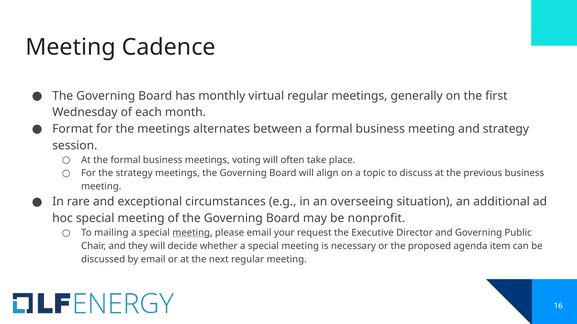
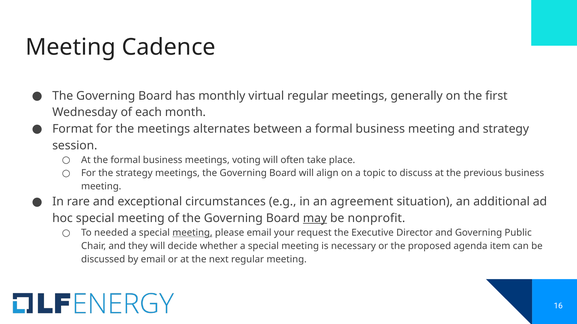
overseeing: overseeing -> agreement
may underline: none -> present
mailing: mailing -> needed
